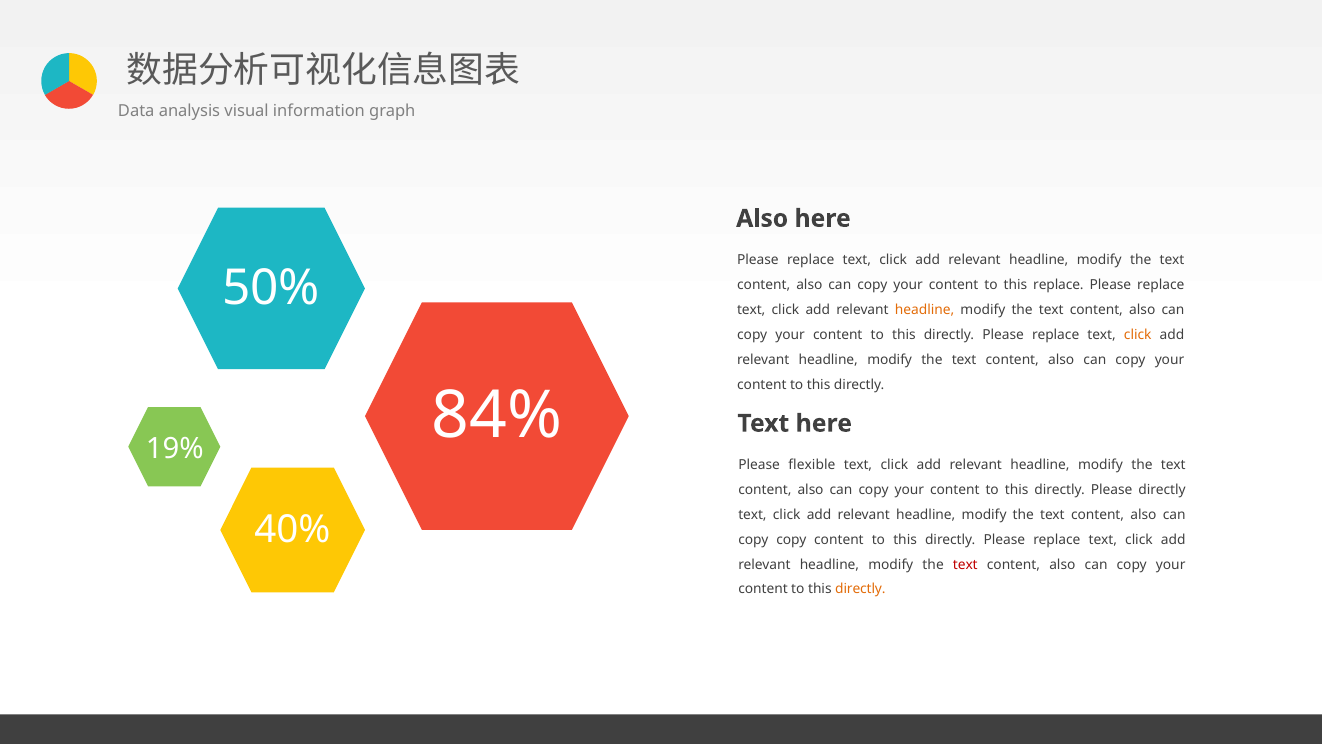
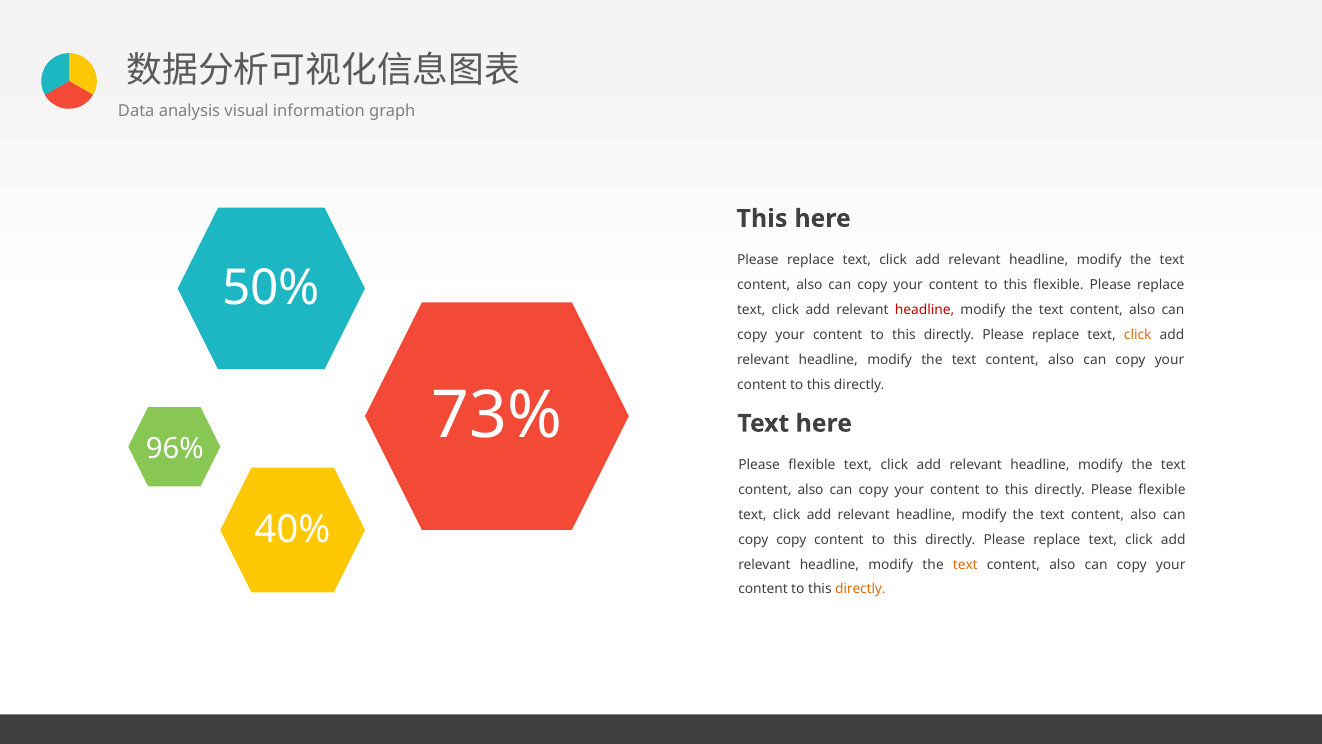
Also at (762, 218): Also -> This
this replace: replace -> flexible
headline at (925, 310) colour: orange -> red
84%: 84% -> 73%
19%: 19% -> 96%
directly Please directly: directly -> flexible
text at (965, 564) colour: red -> orange
